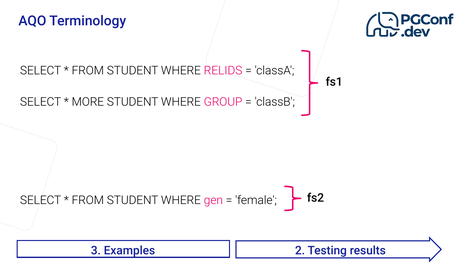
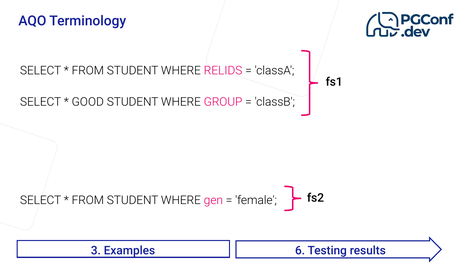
MORE: MORE -> GOOD
2: 2 -> 6
